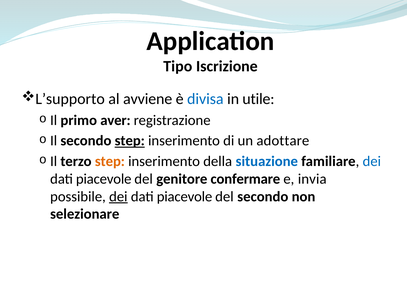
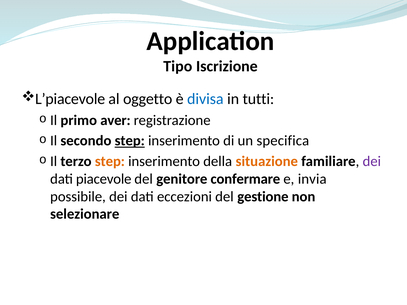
L’supporto: L’supporto -> L’piacevole
avviene: avviene -> oggetto
utile: utile -> tutti
adottare: adottare -> specifica
situazione colour: blue -> orange
dei at (372, 161) colour: blue -> purple
dei at (118, 197) underline: present -> none
piacevole at (185, 197): piacevole -> eccezioni
del secondo: secondo -> gestione
